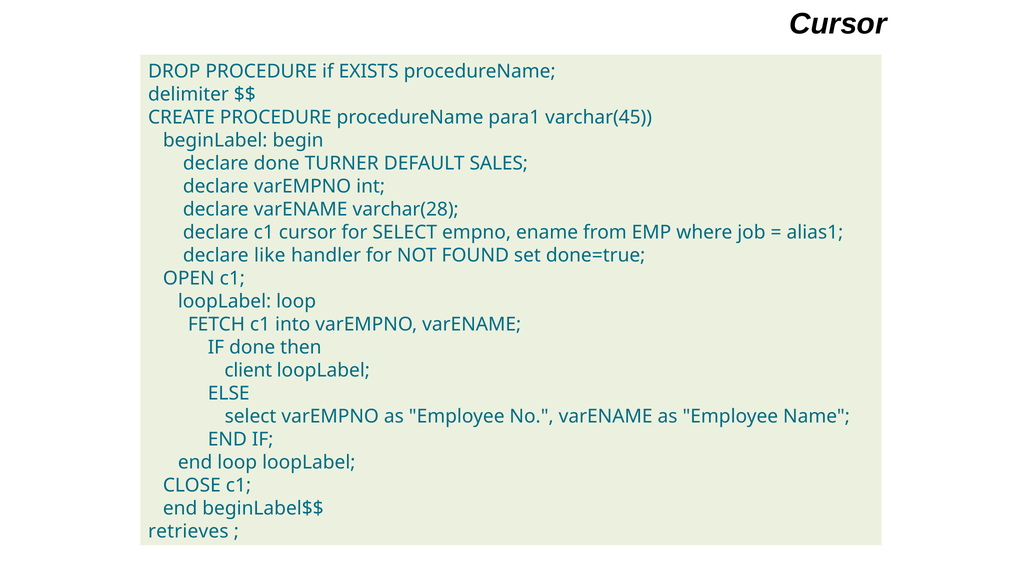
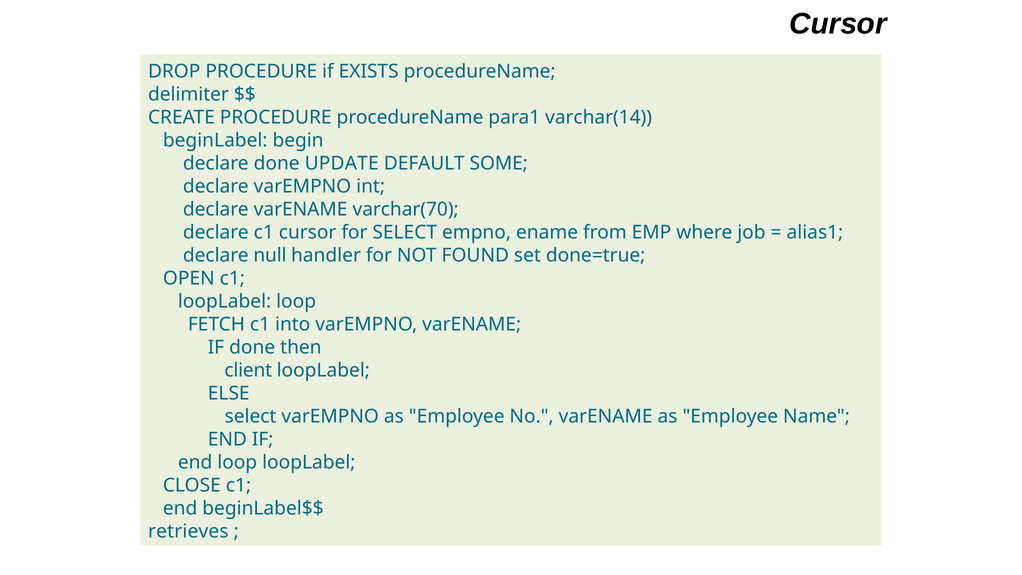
varchar(45: varchar(45 -> varchar(14
TURNER: TURNER -> UPDATE
SALES: SALES -> SOME
varchar(28: varchar(28 -> varchar(70
like: like -> null
